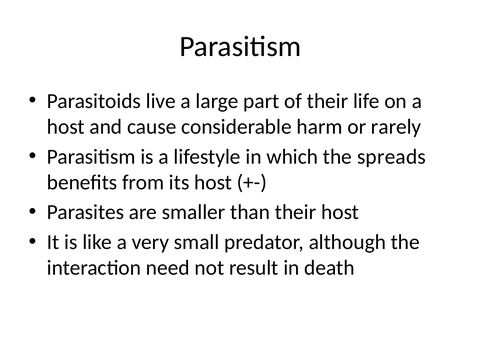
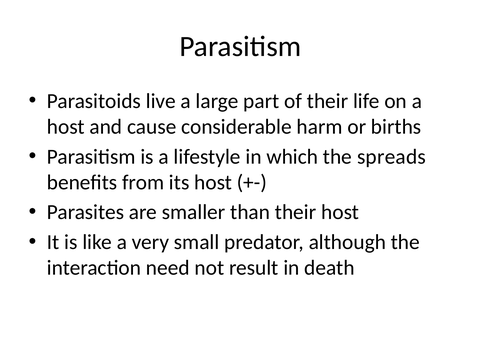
rarely: rarely -> births
